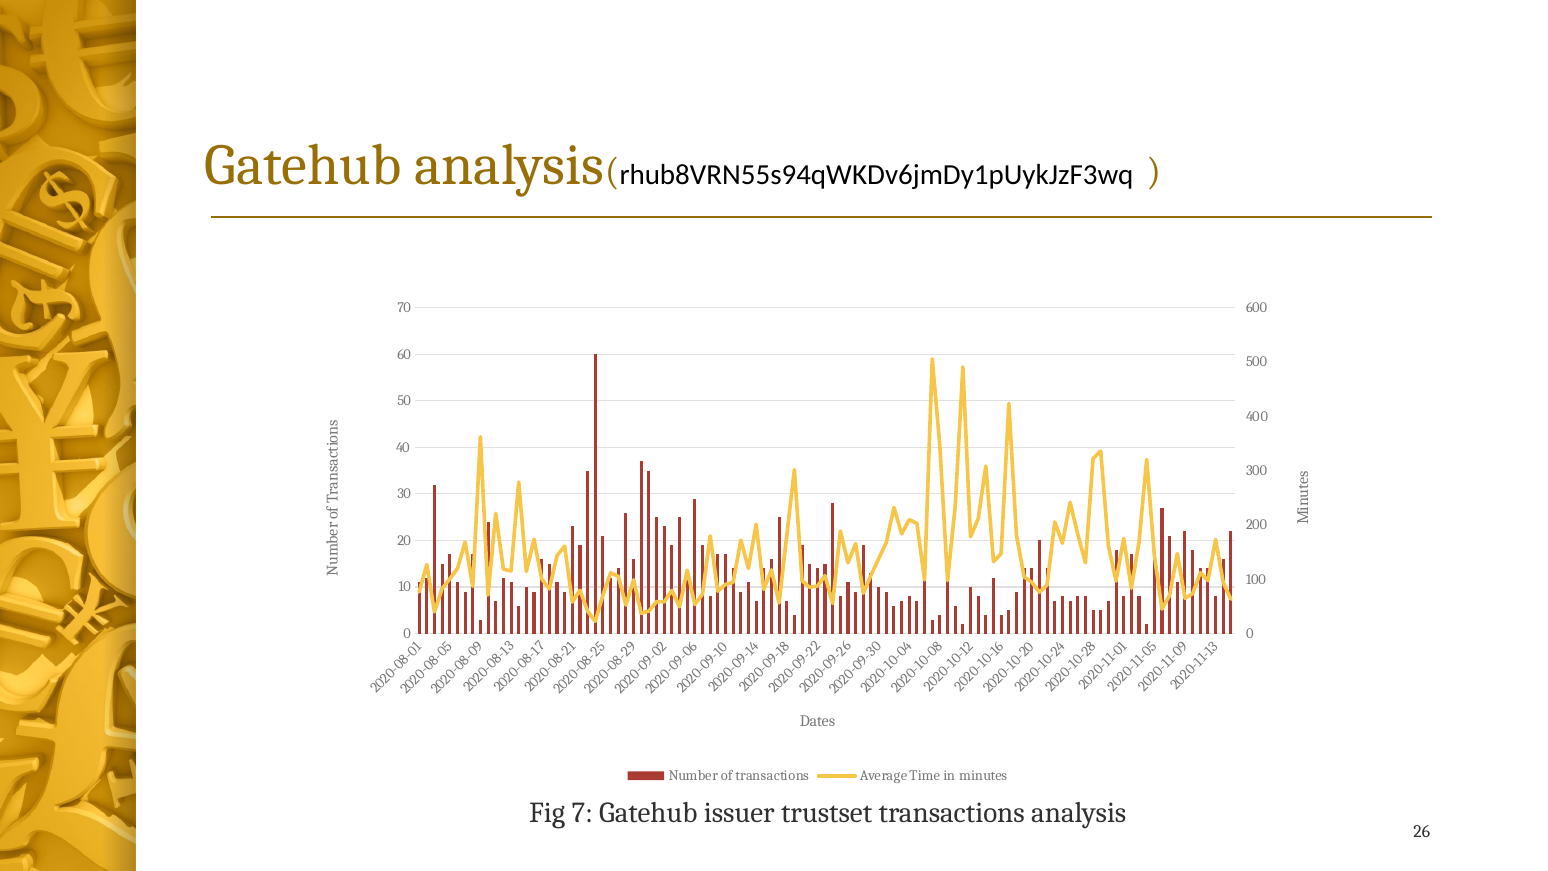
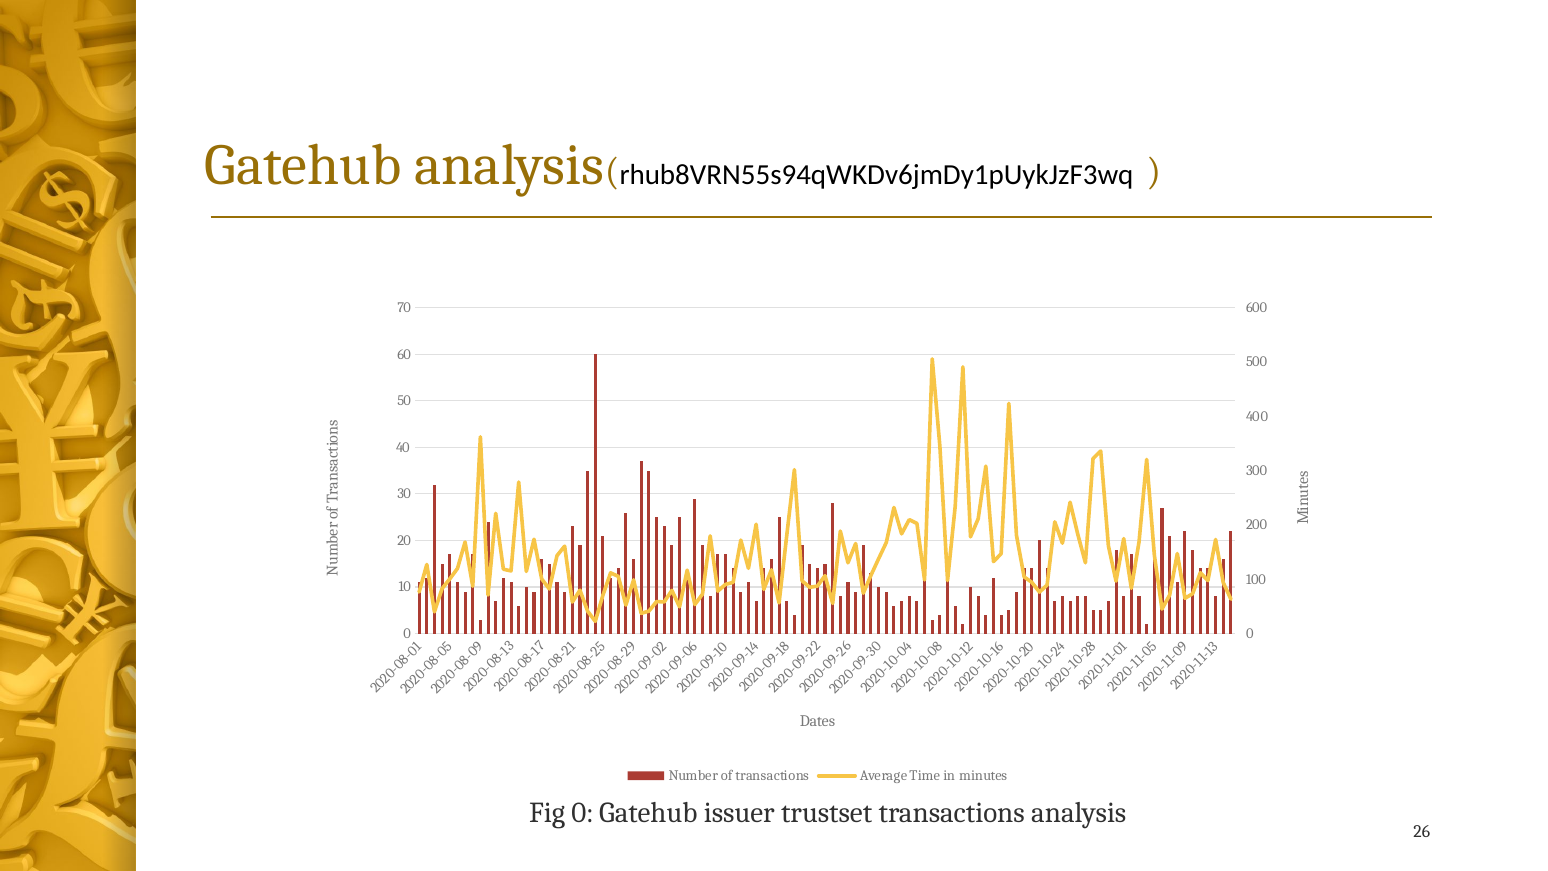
Fig 7: 7 -> 0
